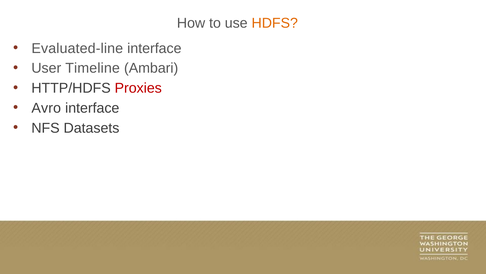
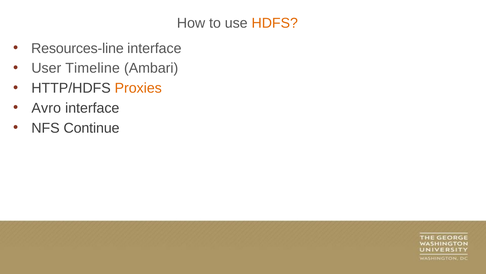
Evaluated-line: Evaluated-line -> Resources-line
Proxies colour: red -> orange
Datasets: Datasets -> Continue
